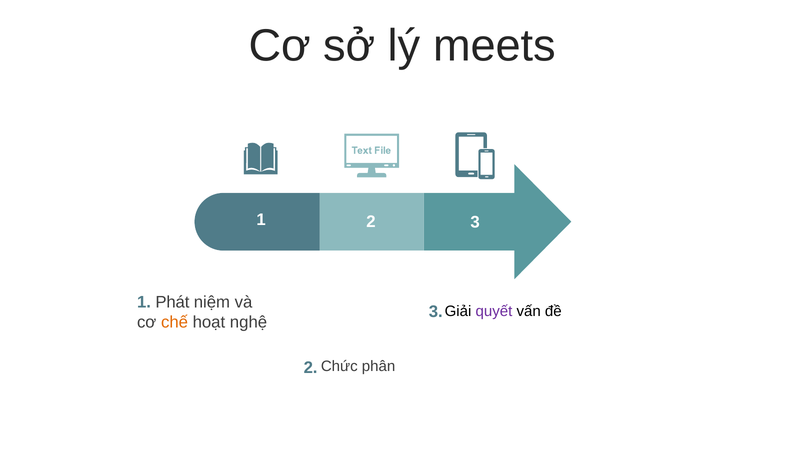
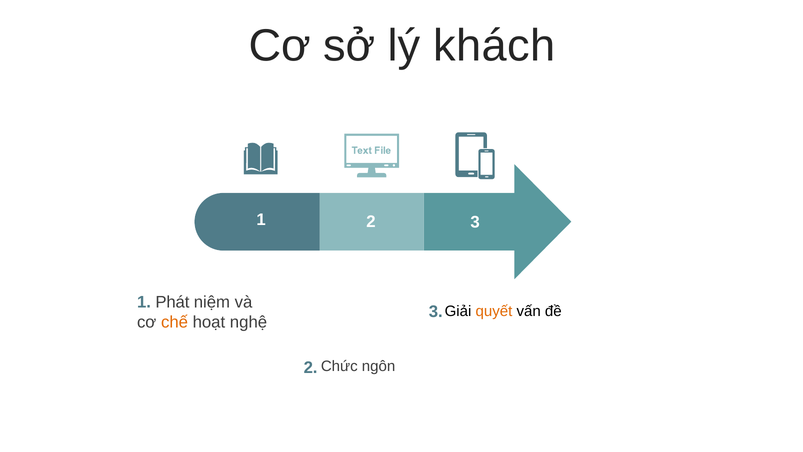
meets: meets -> khách
quyết colour: purple -> orange
phân: phân -> ngôn
